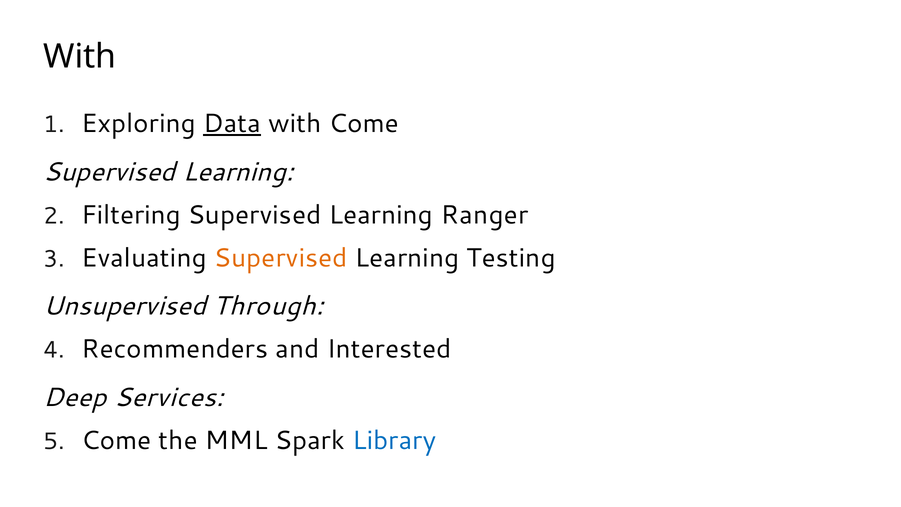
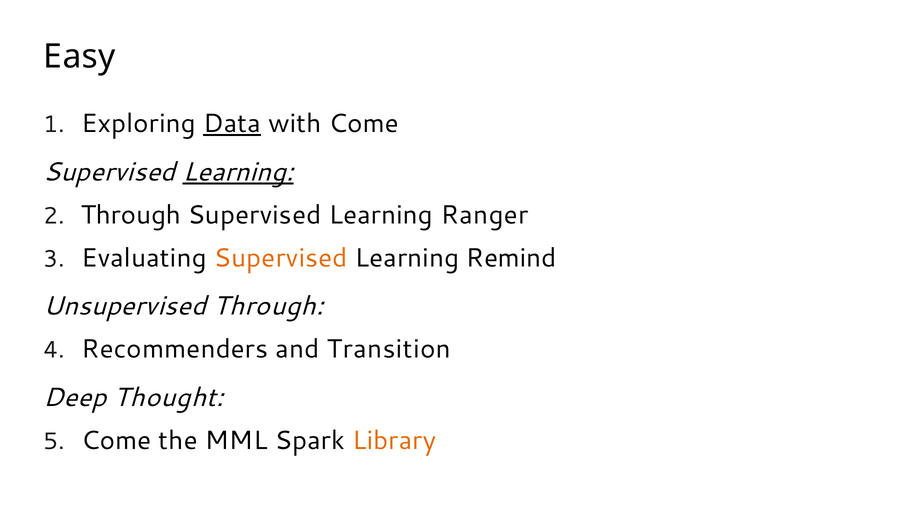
With at (80, 56): With -> Easy
Learning at (238, 172) underline: none -> present
Filtering at (131, 215): Filtering -> Through
Testing: Testing -> Remind
Interested: Interested -> Transition
Services: Services -> Thought
Library colour: blue -> orange
